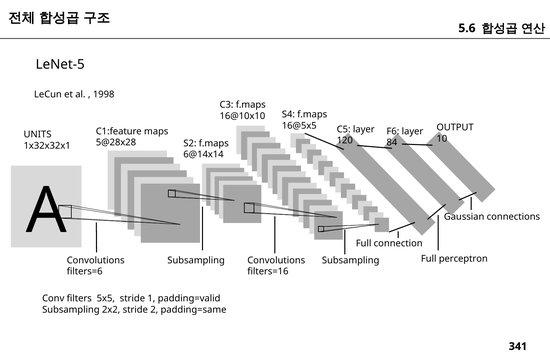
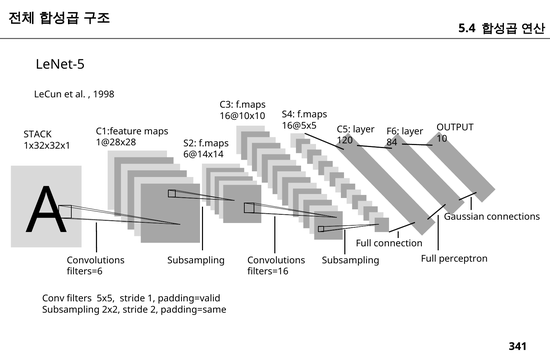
5.6: 5.6 -> 5.4
UNITS: UNITS -> STACK
5@28x28: 5@28x28 -> 1@28x28
